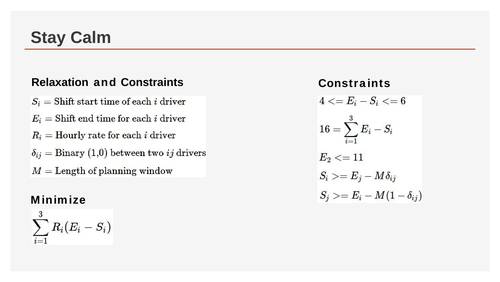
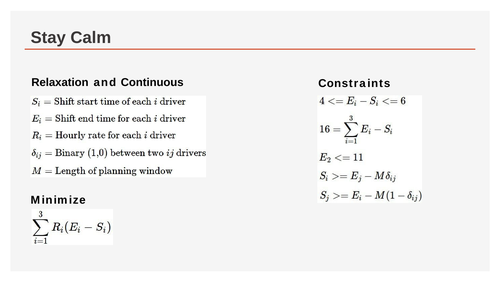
and Constraints: Constraints -> Continuous
